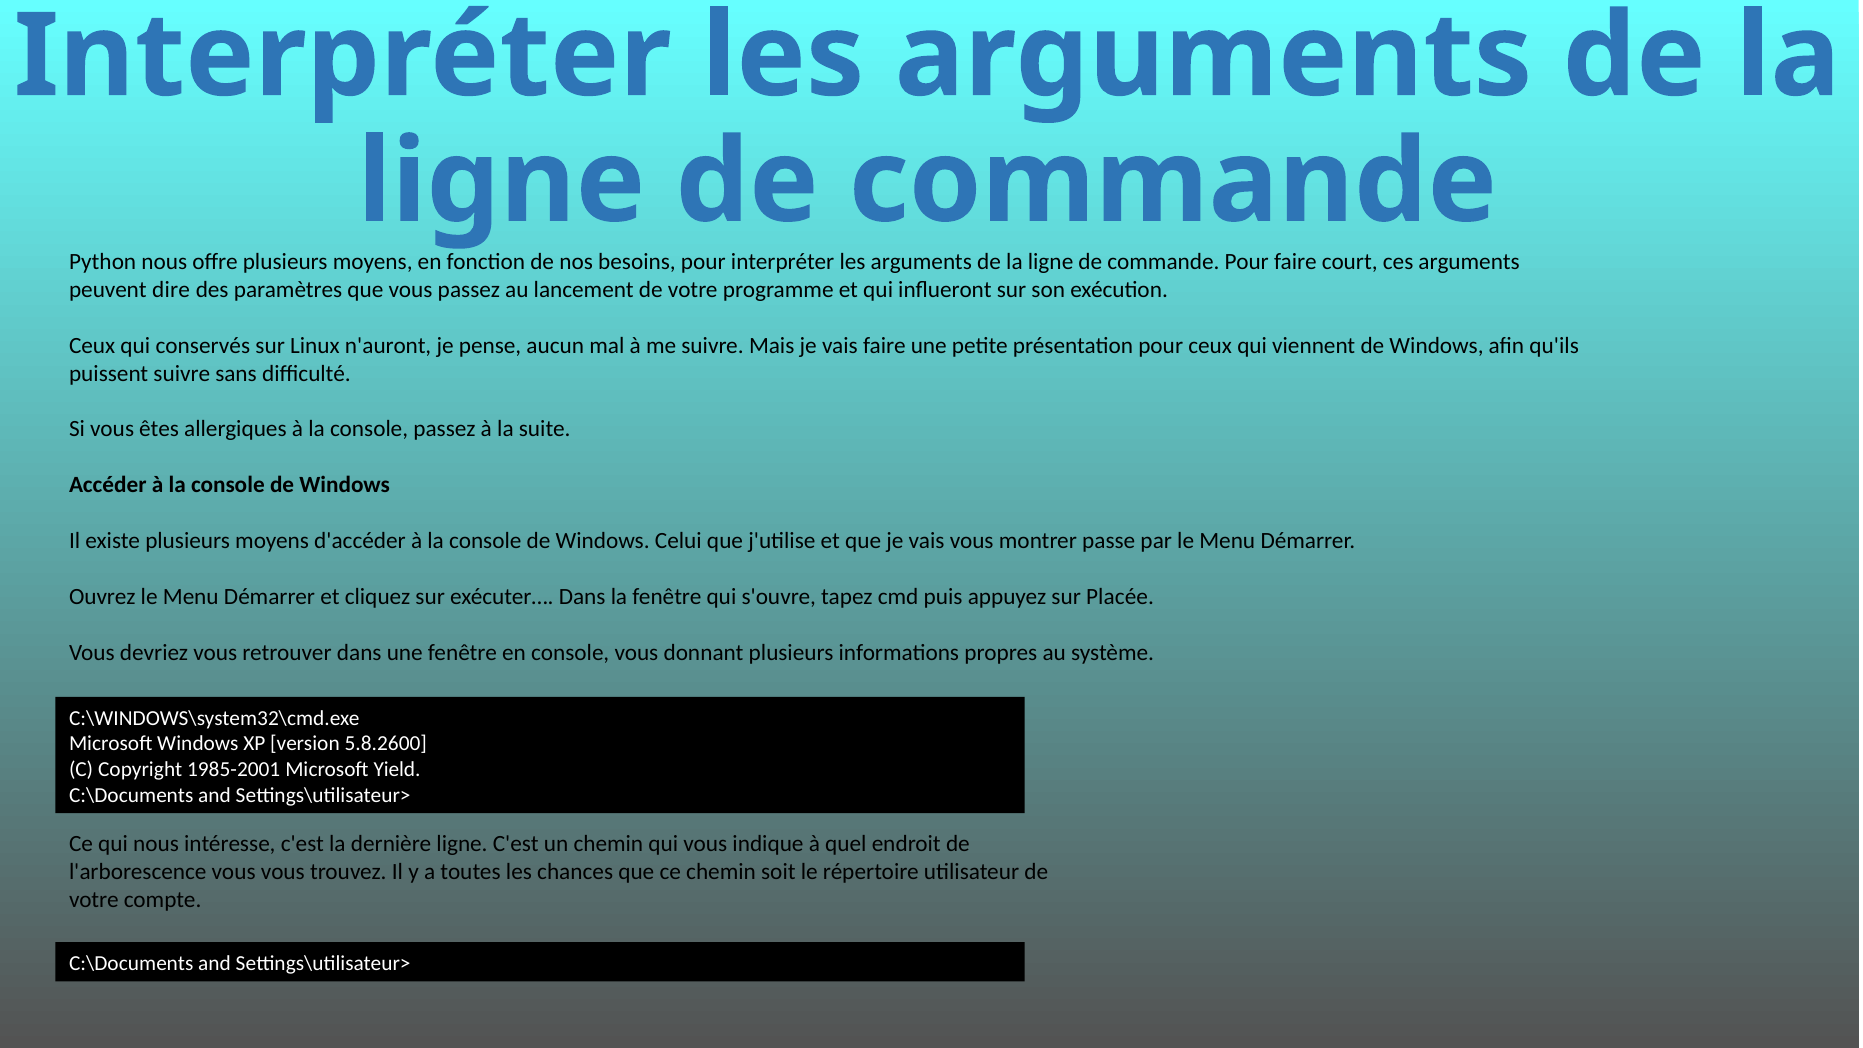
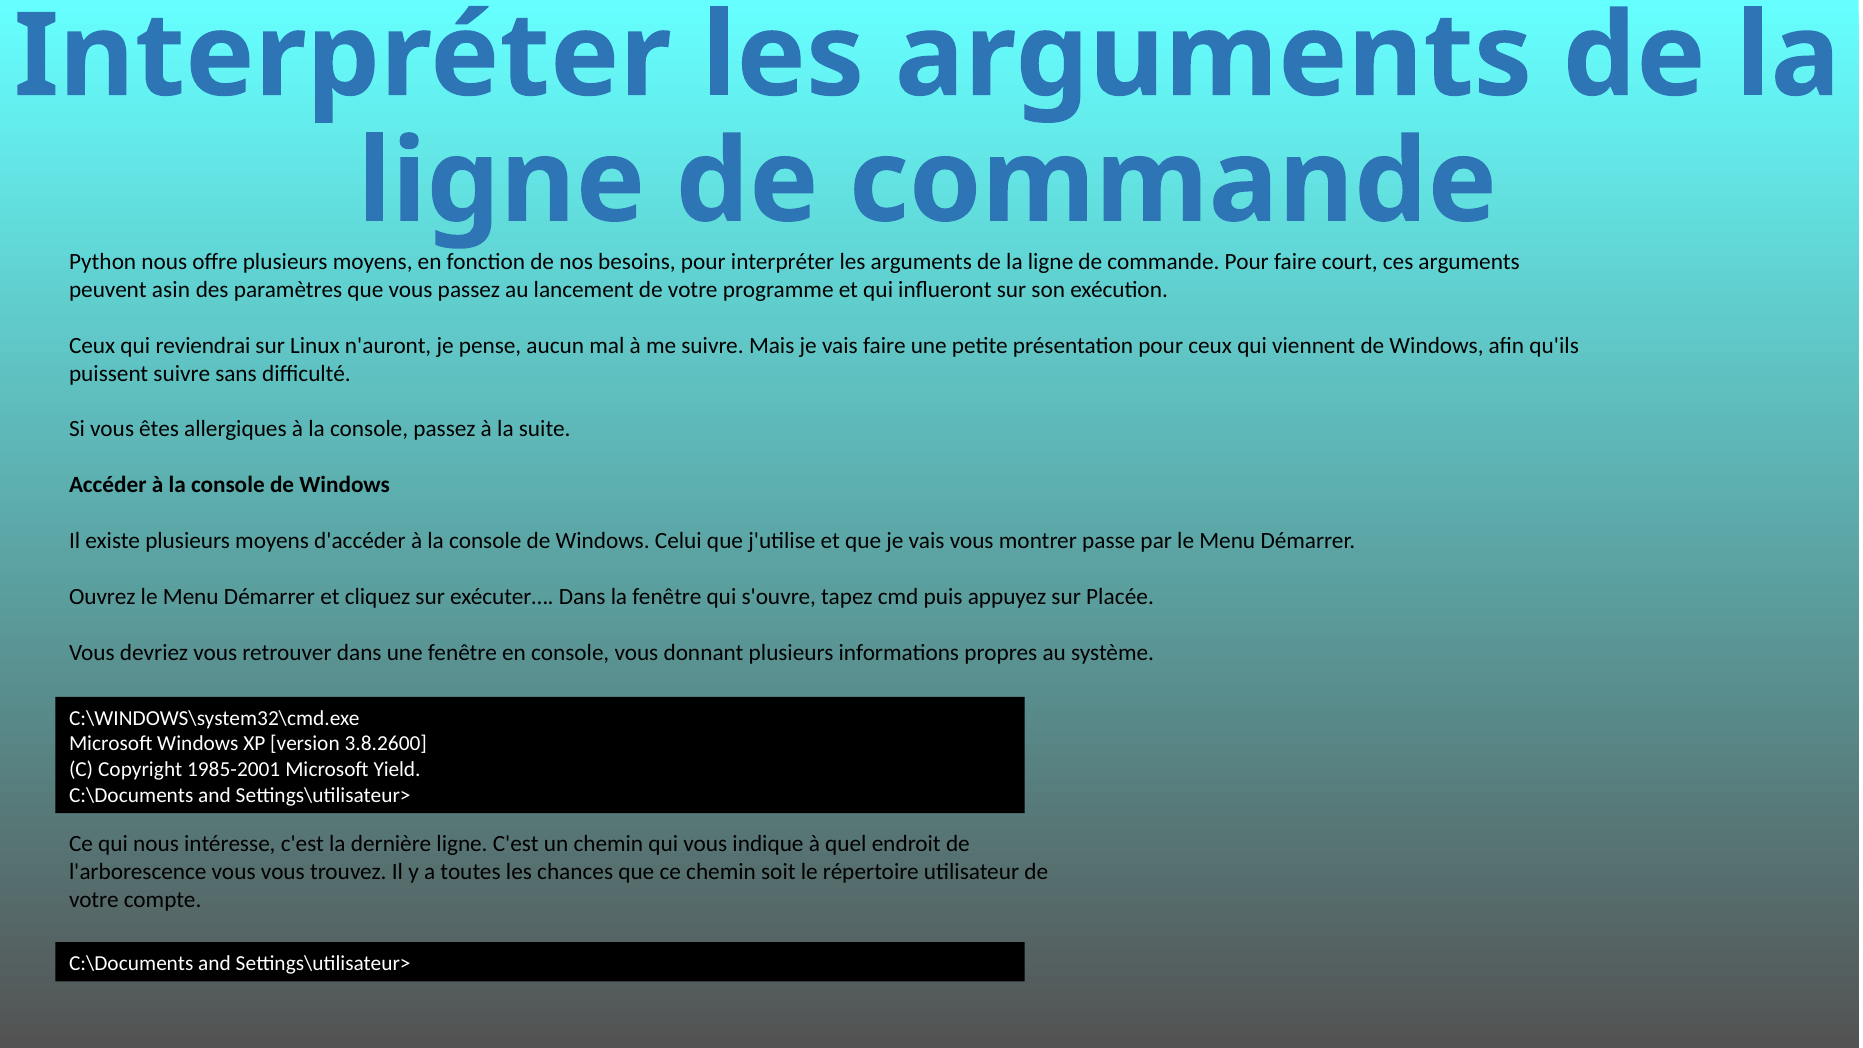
dire: dire -> asin
conservés: conservés -> reviendrai
5.8.2600: 5.8.2600 -> 3.8.2600
